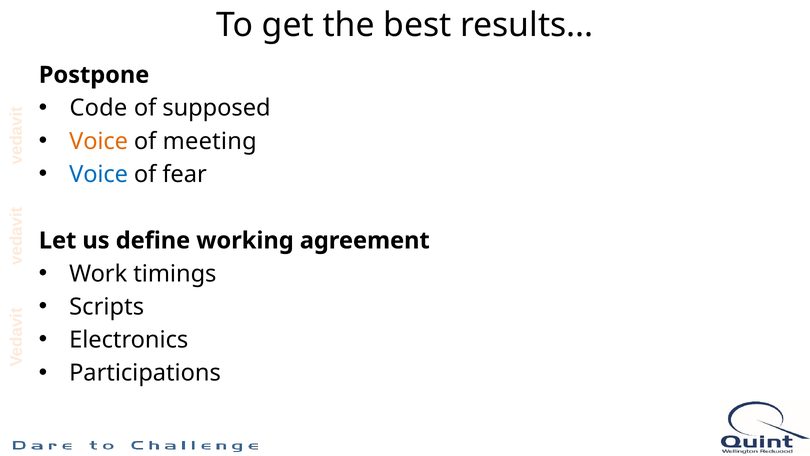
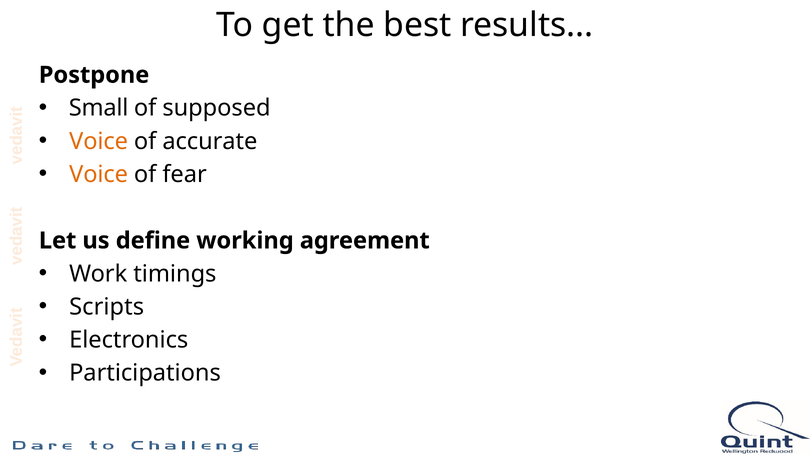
Code: Code -> Small
meeting: meeting -> accurate
Voice at (99, 174) colour: blue -> orange
